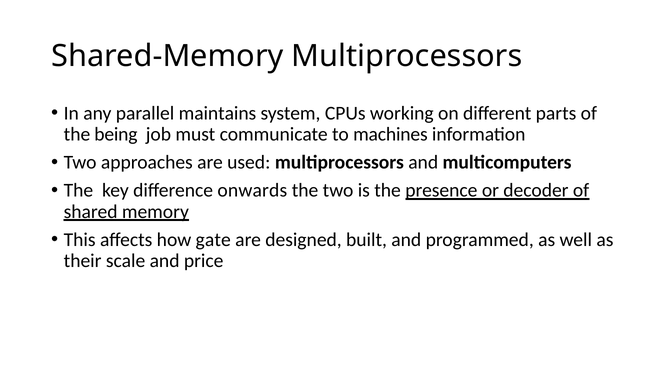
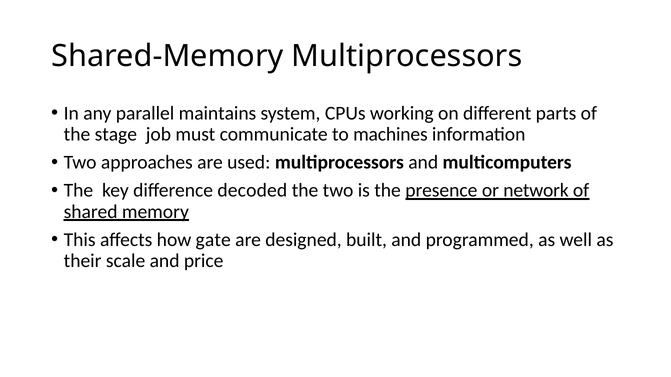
being: being -> stage
onwards: onwards -> decoded
decoder: decoder -> network
